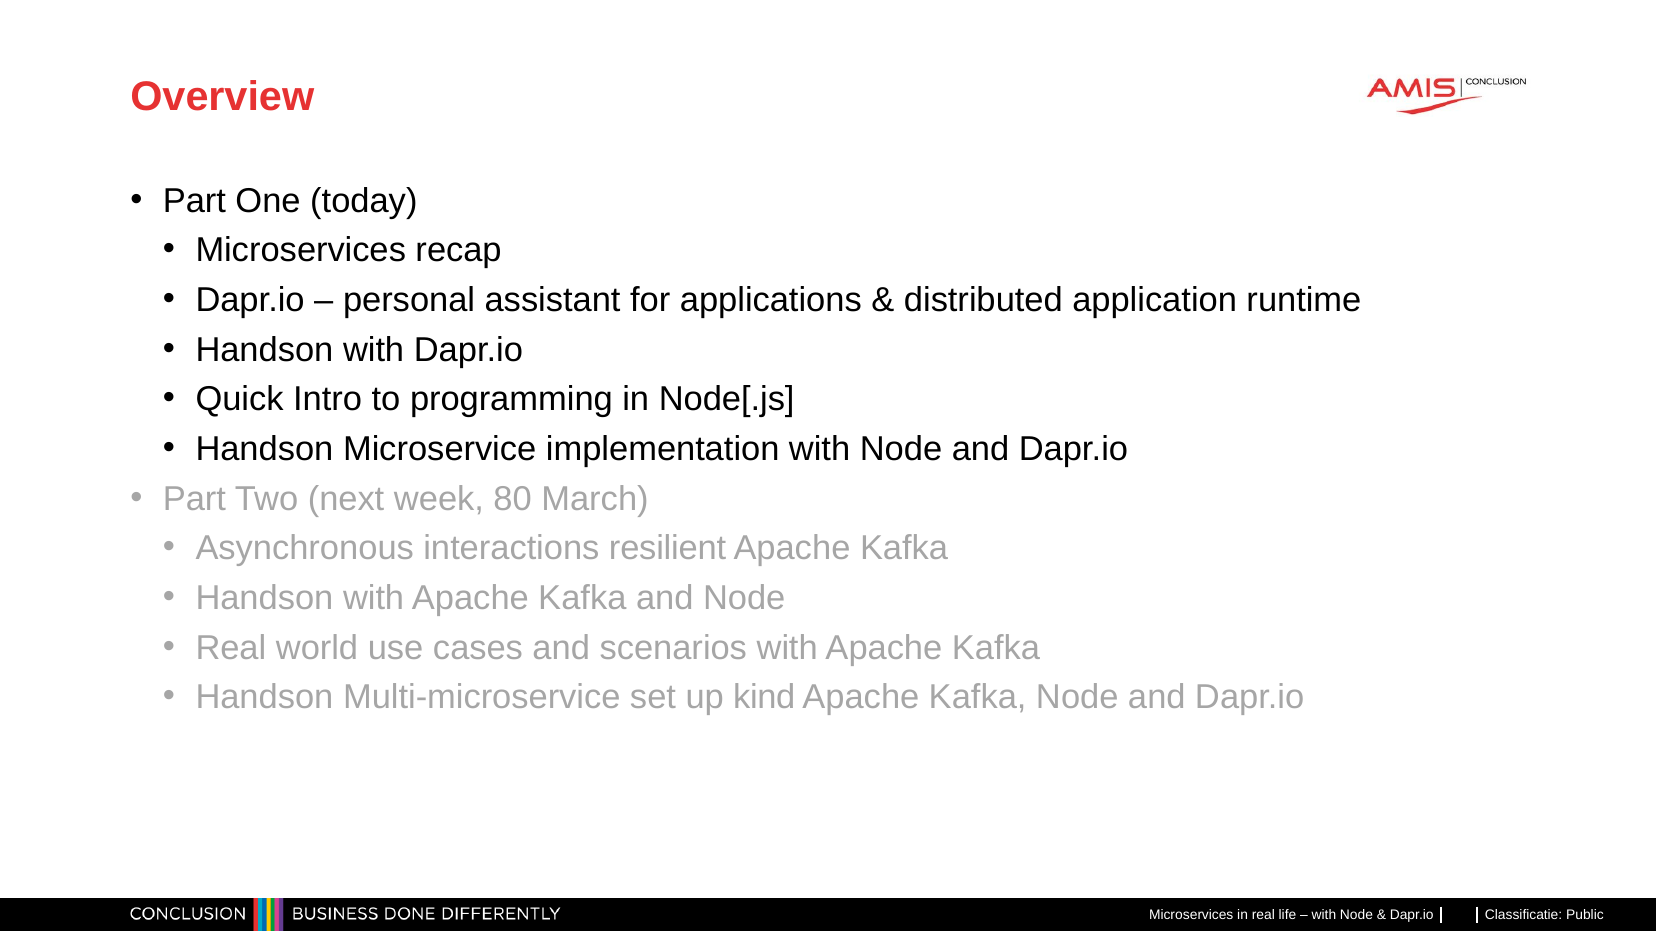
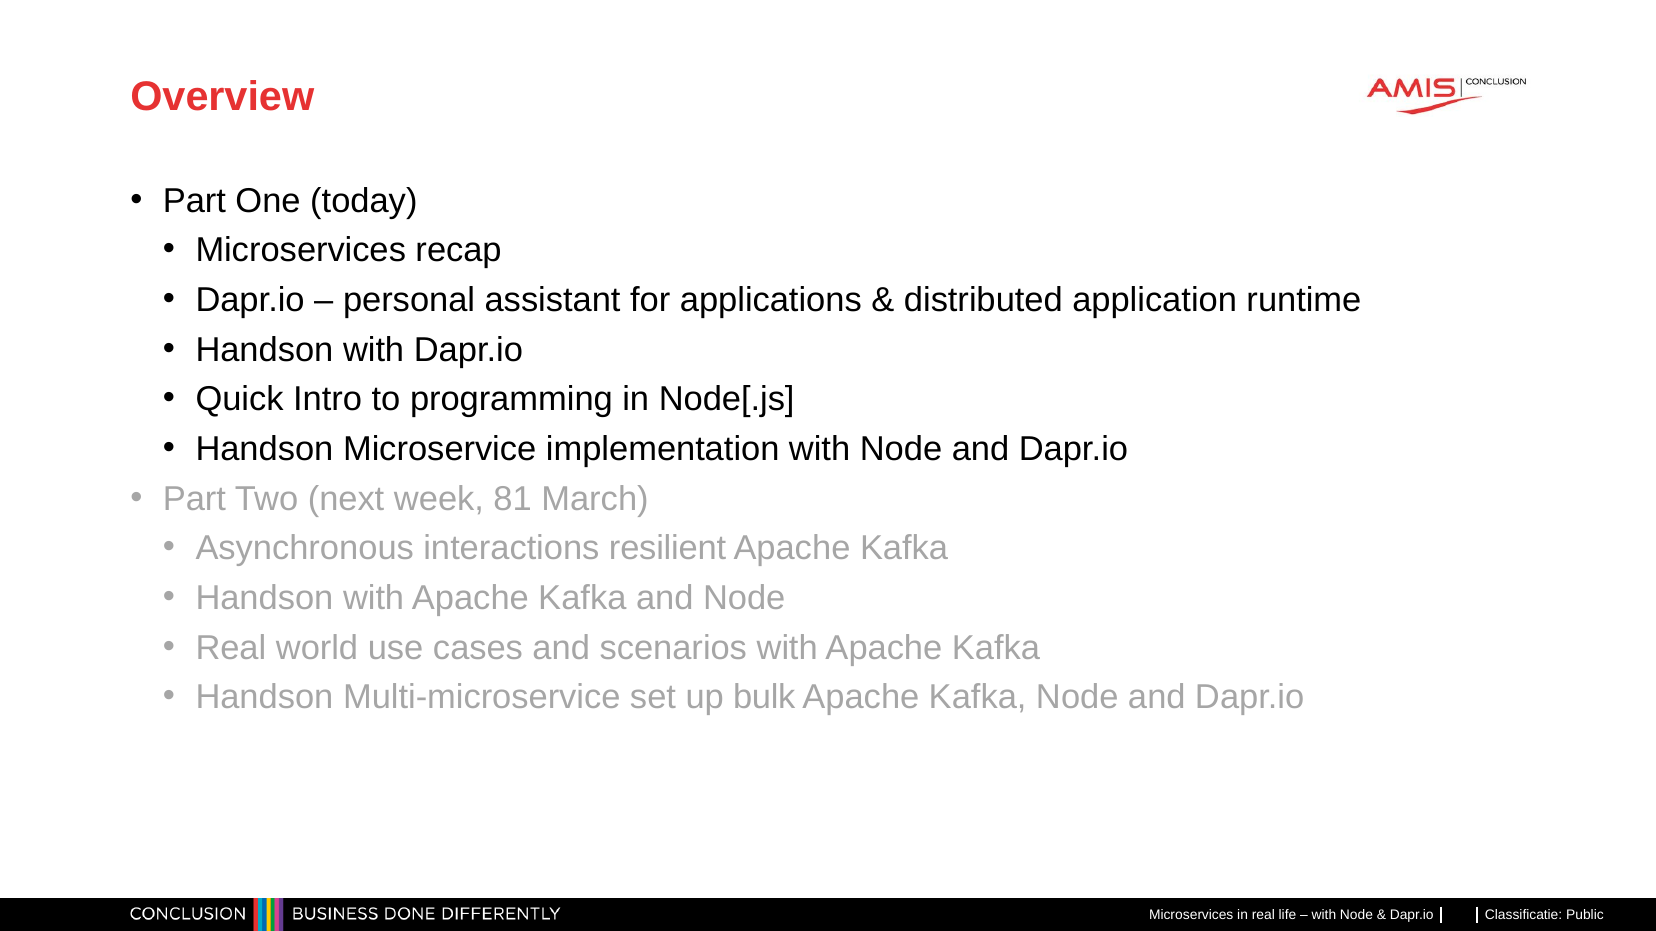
80: 80 -> 81
kind: kind -> bulk
